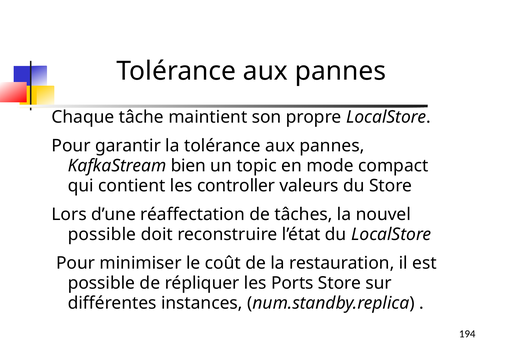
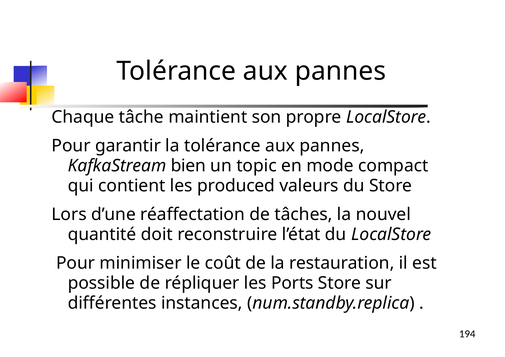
controller: controller -> produced
possible at (102, 234): possible -> quantité
